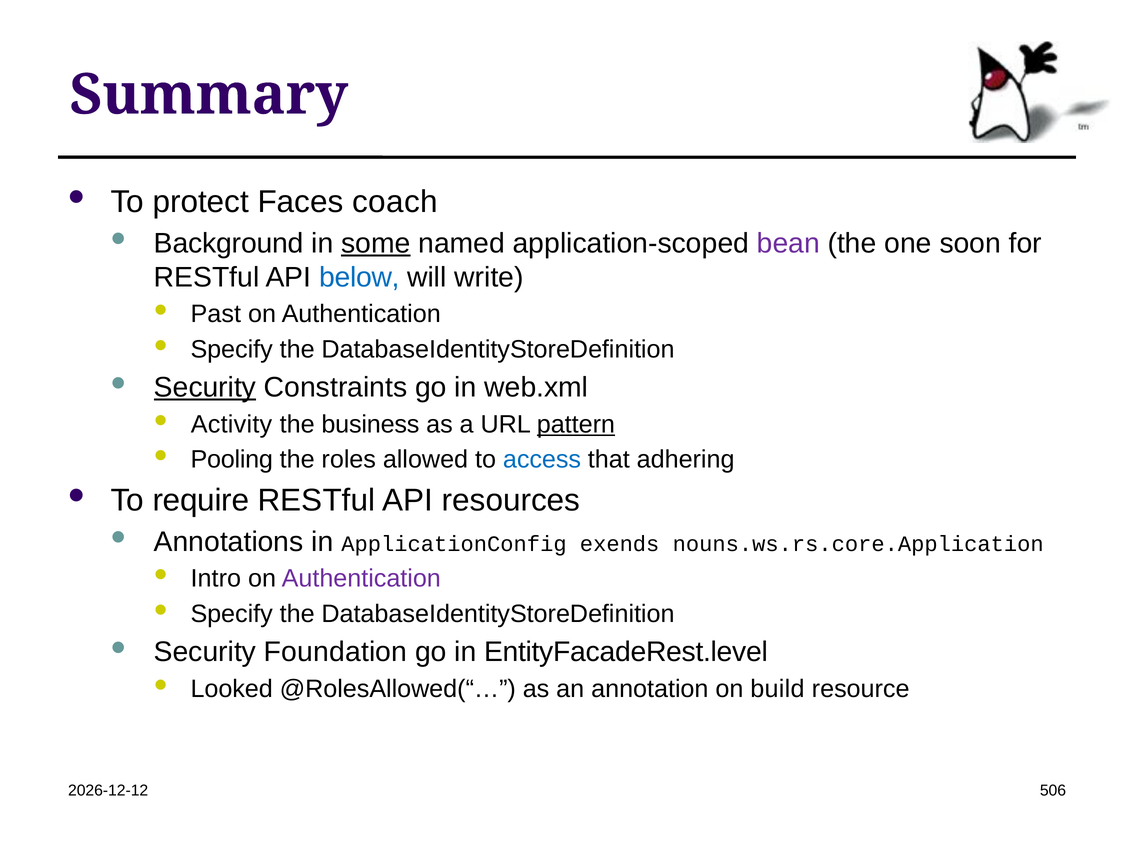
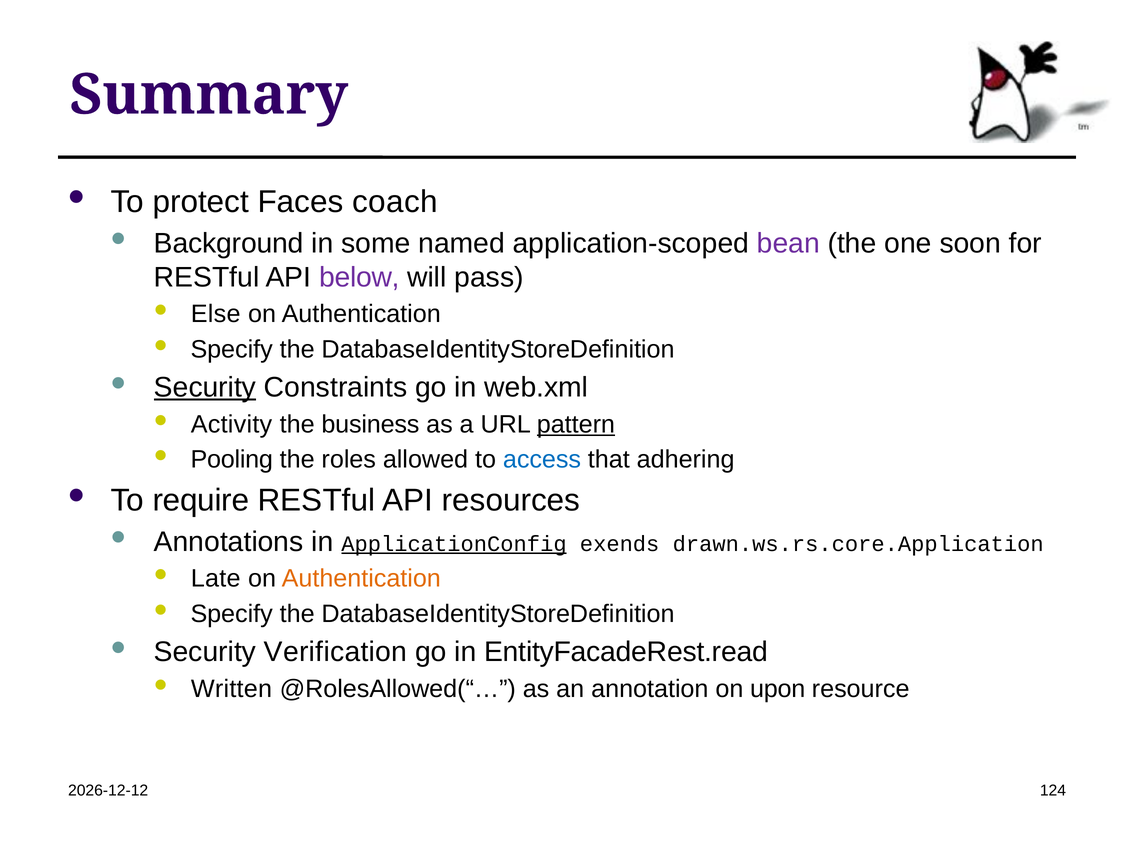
some underline: present -> none
below colour: blue -> purple
write: write -> pass
Past: Past -> Else
ApplicationConfig underline: none -> present
nouns.ws.rs.core.Application: nouns.ws.rs.core.Application -> drawn.ws.rs.core.Application
Intro: Intro -> Late
Authentication at (361, 579) colour: purple -> orange
Foundation: Foundation -> Verification
EntityFacadeRest.level: EntityFacadeRest.level -> EntityFacadeRest.read
Looked: Looked -> Written
build: build -> upon
506: 506 -> 124
